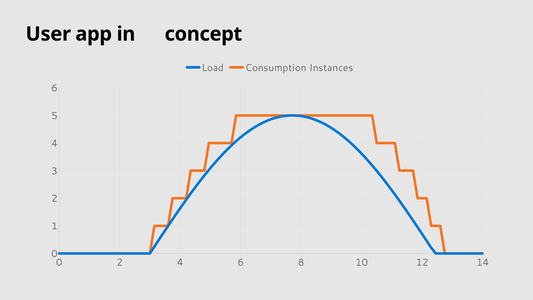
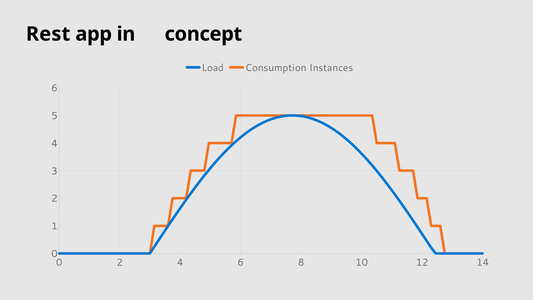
User: User -> Rest
